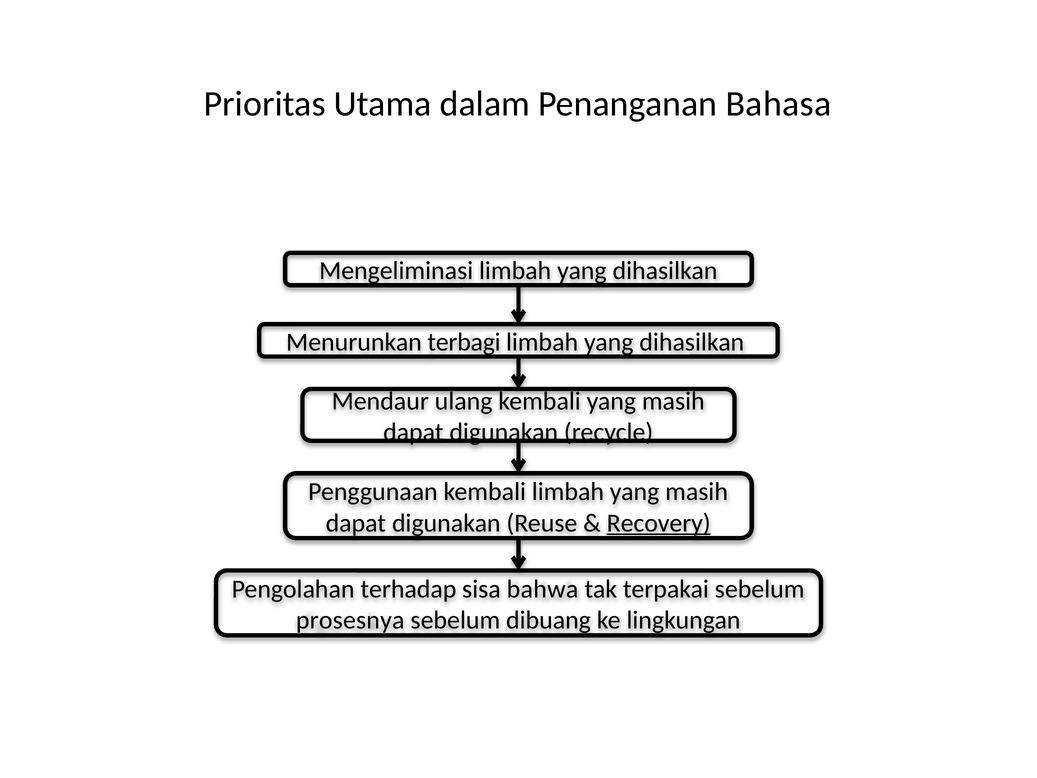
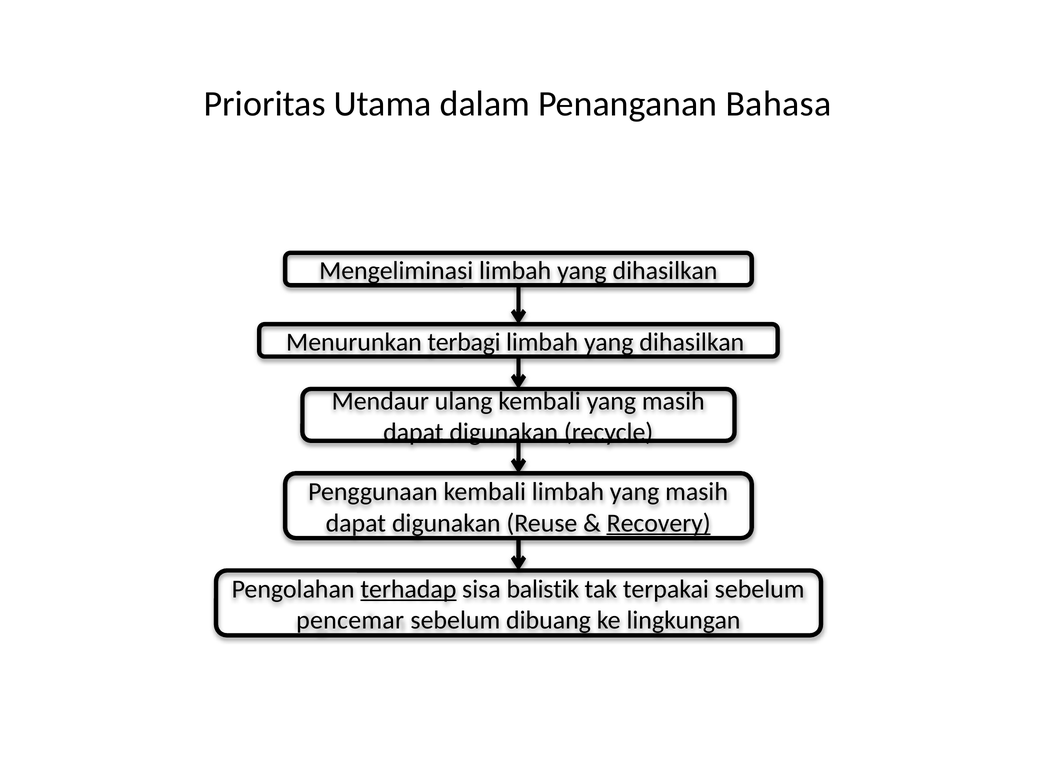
terhadap underline: none -> present
bahwa: bahwa -> balistik
prosesnya: prosesnya -> pencemar
